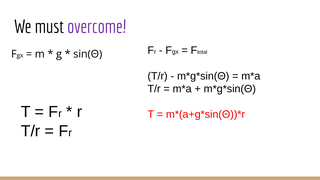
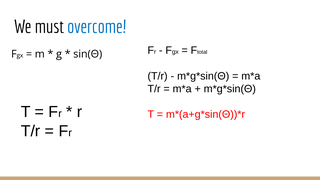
overcome colour: purple -> blue
